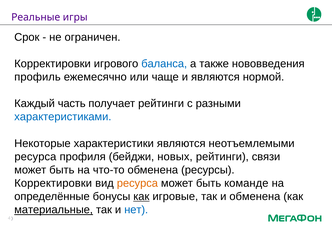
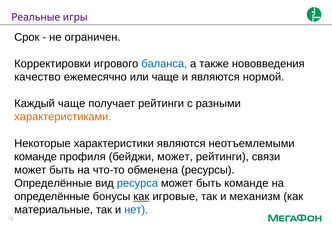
профиль: профиль -> качество
Каждый часть: часть -> чаще
характеристиками colour: blue -> orange
ресурса at (35, 157): ресурса -> команде
бейджи новых: новых -> может
Корректировки at (53, 183): Корректировки -> Определённые
ресурса at (137, 183) colour: orange -> blue
и обменена: обменена -> механизм
материальные underline: present -> none
